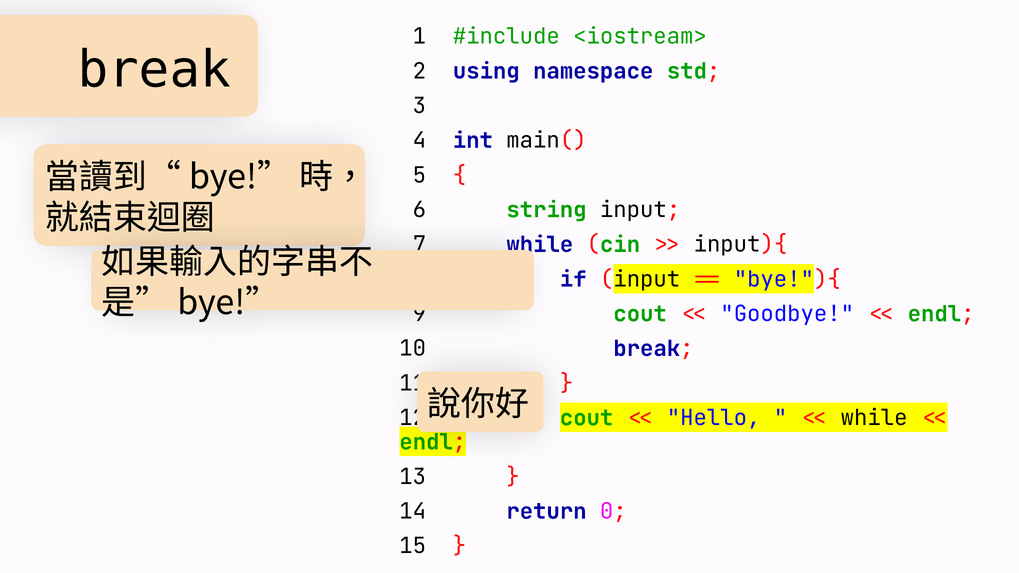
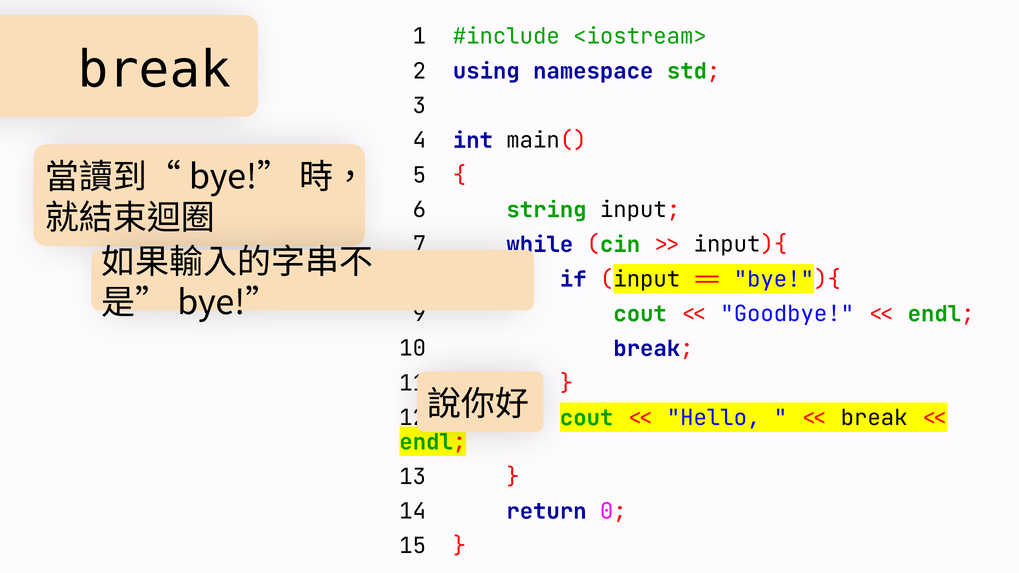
while at (874, 418): while -> break
